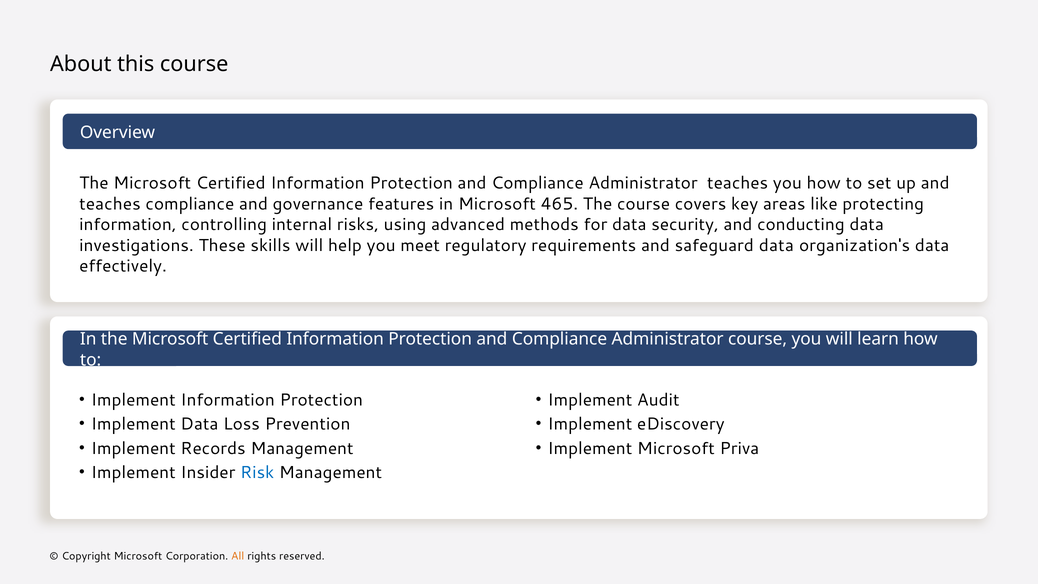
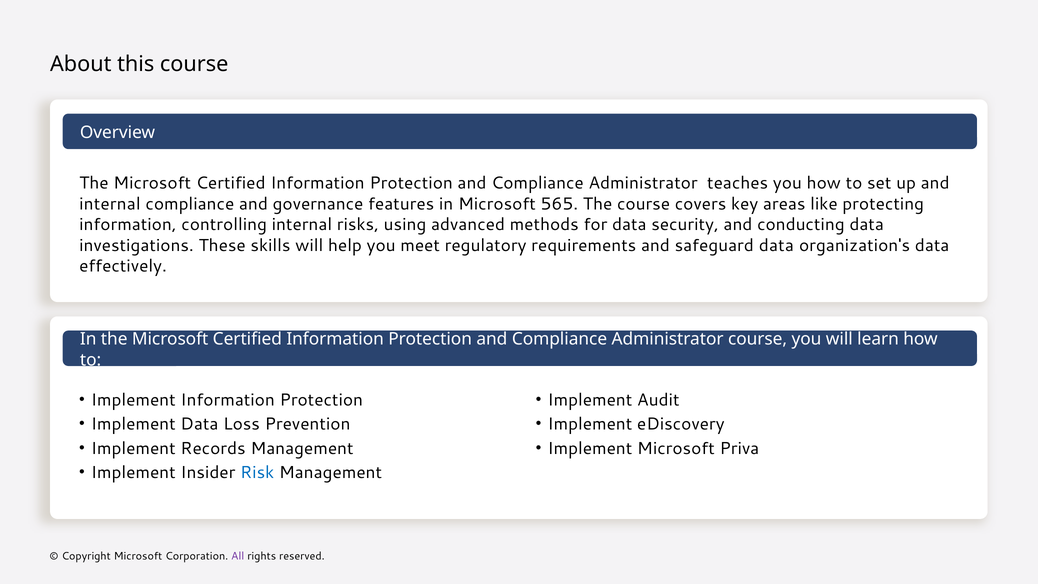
teaches at (110, 204): teaches -> internal
465: 465 -> 565
All colour: orange -> purple
